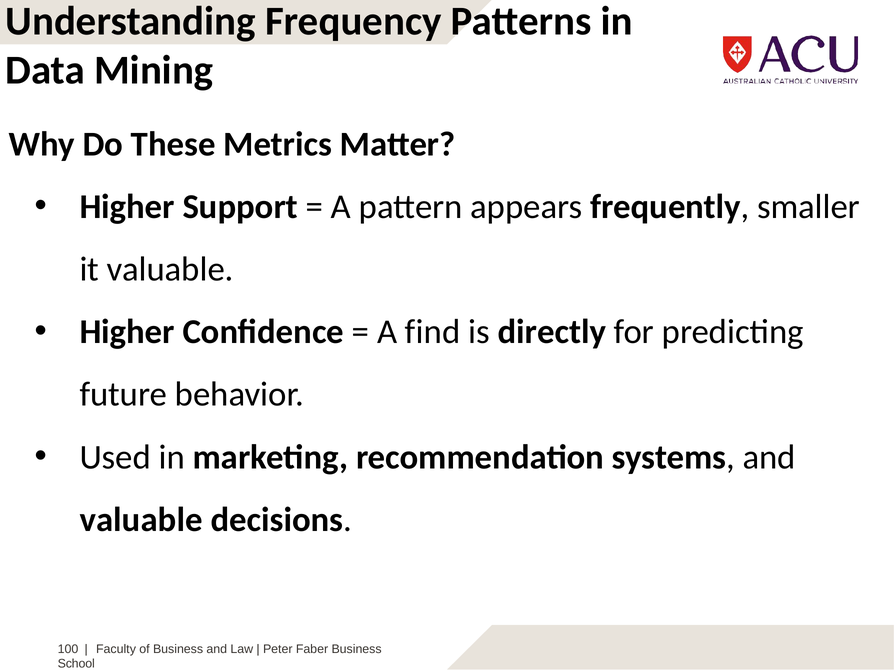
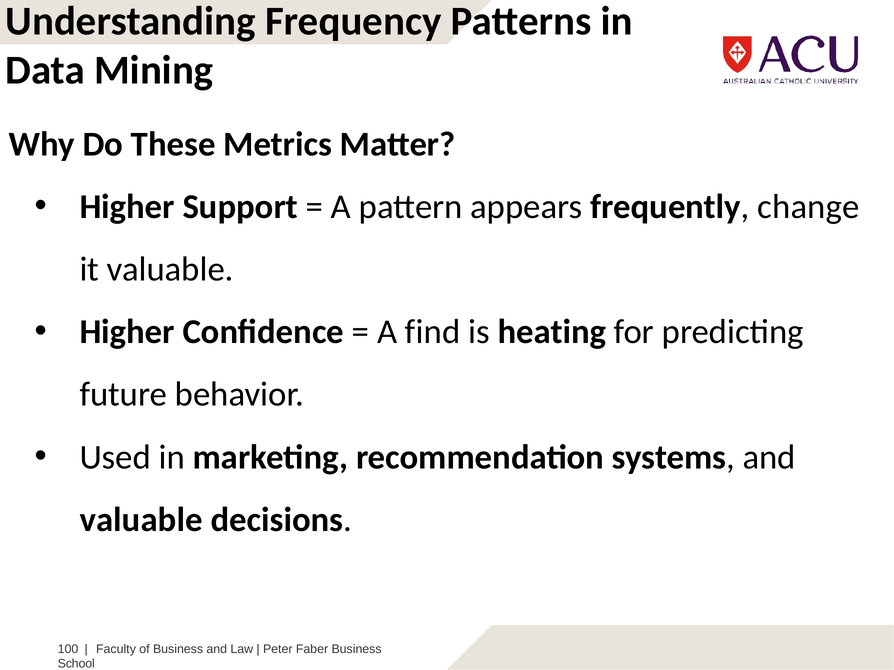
smaller: smaller -> change
directly: directly -> heating
